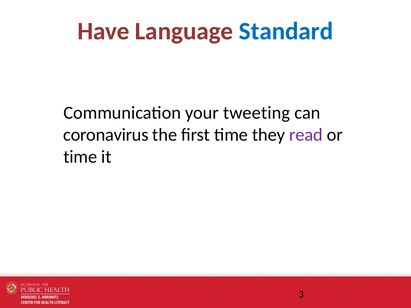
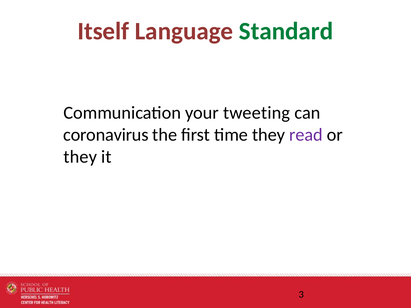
Have: Have -> Itself
Standard colour: blue -> green
time at (80, 157): time -> they
